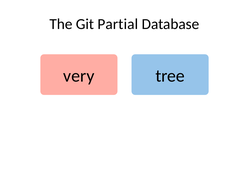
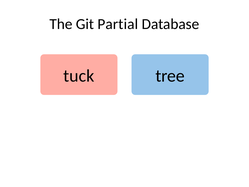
very: very -> tuck
